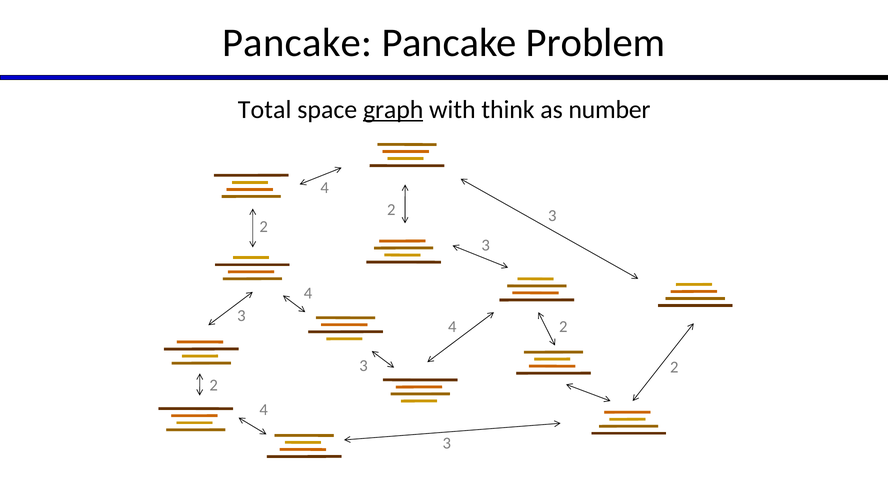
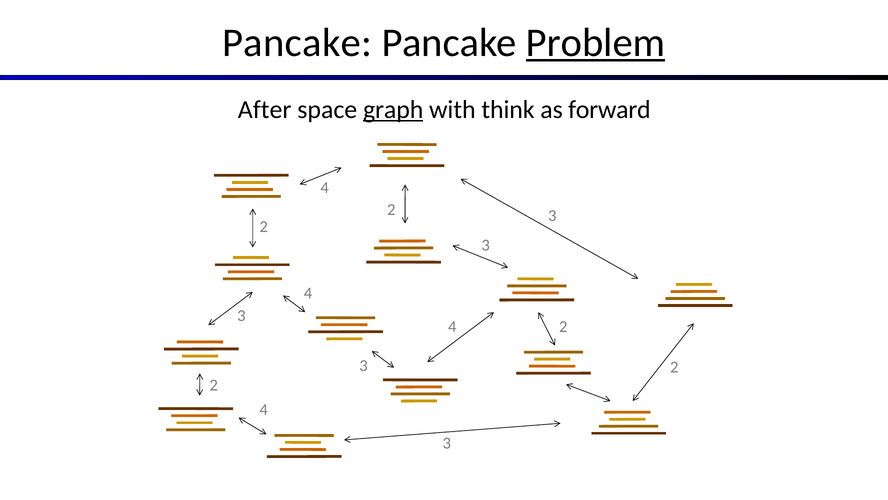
Problem underline: none -> present
Total: Total -> After
number: number -> forward
